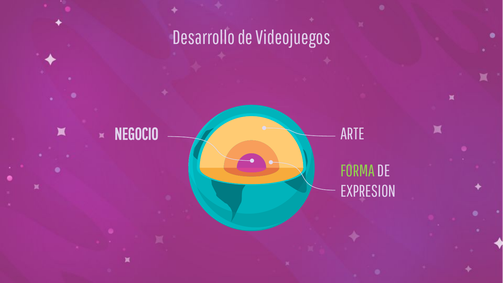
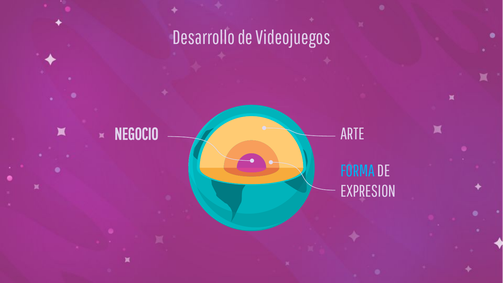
FORMA colour: light green -> light blue
